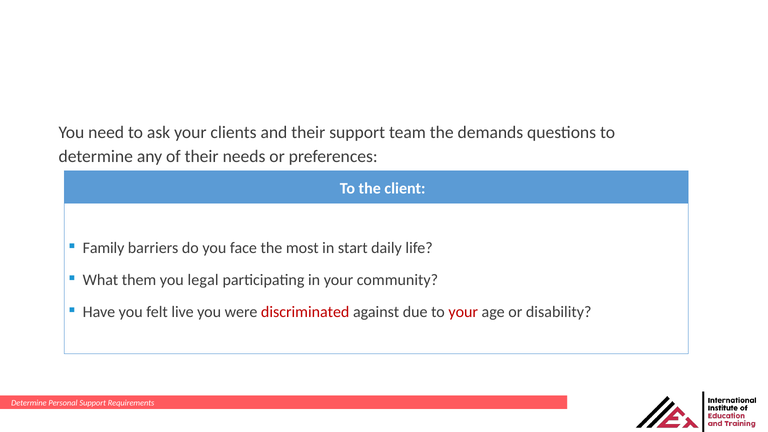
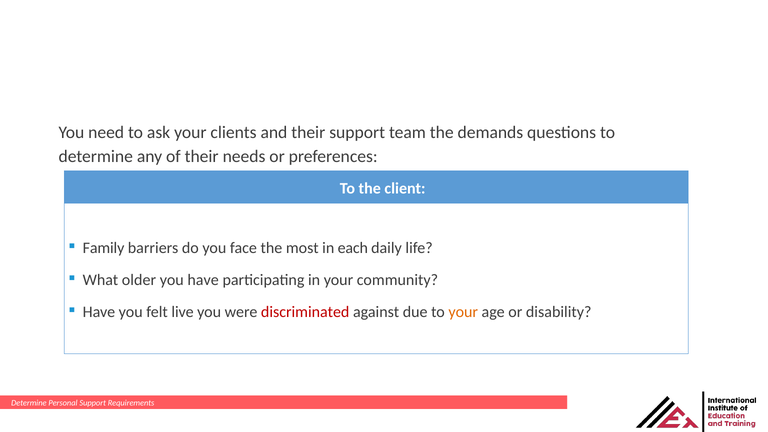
start: start -> each
them: them -> older
you legal: legal -> have
your at (463, 312) colour: red -> orange
